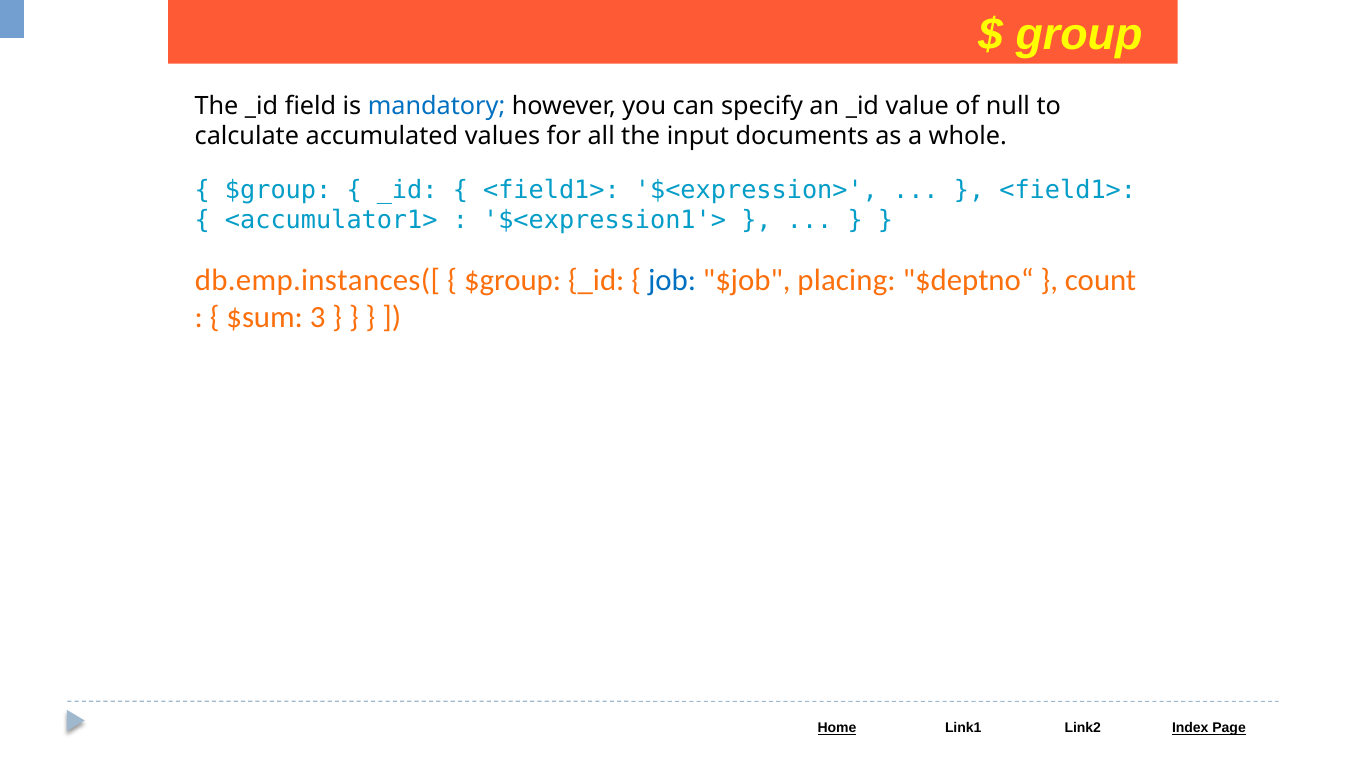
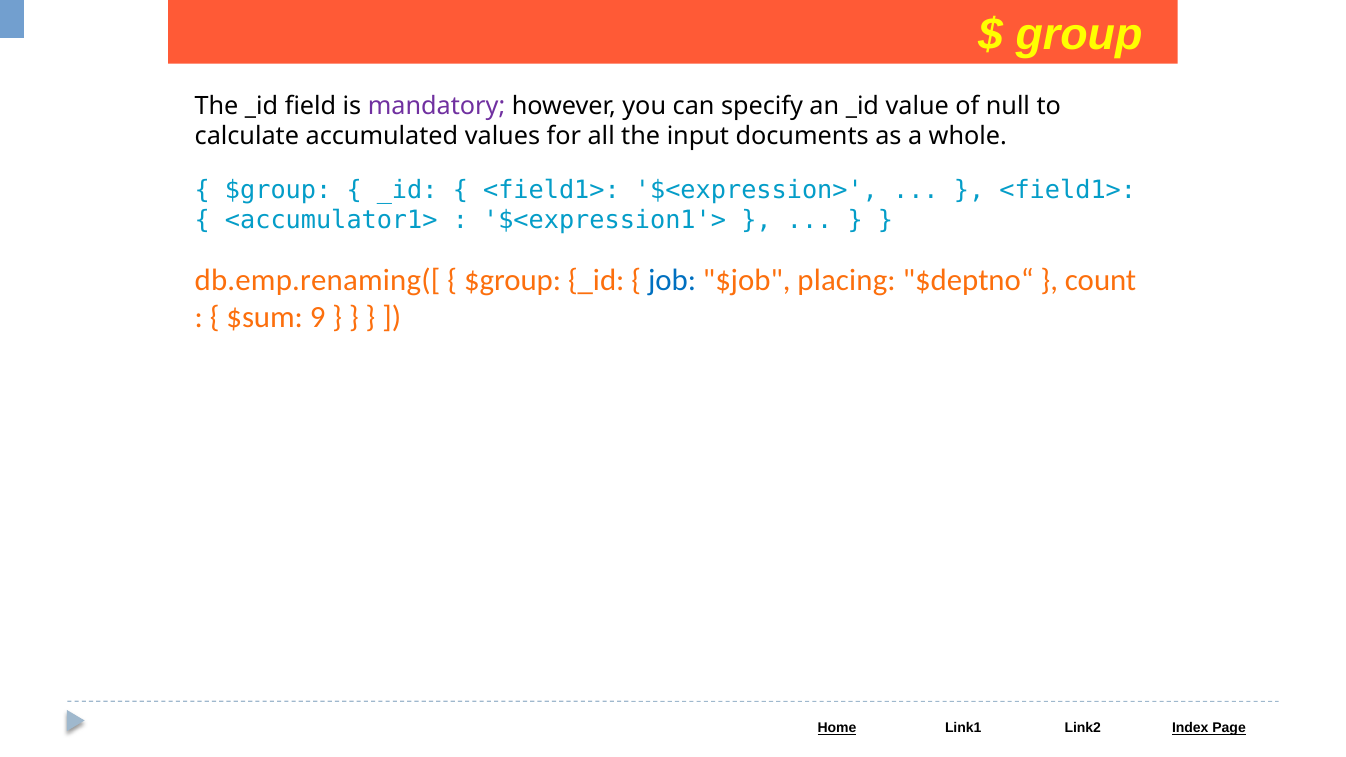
mandatory colour: blue -> purple
db.emp.instances([: db.emp.instances([ -> db.emp.renaming([
3: 3 -> 9
